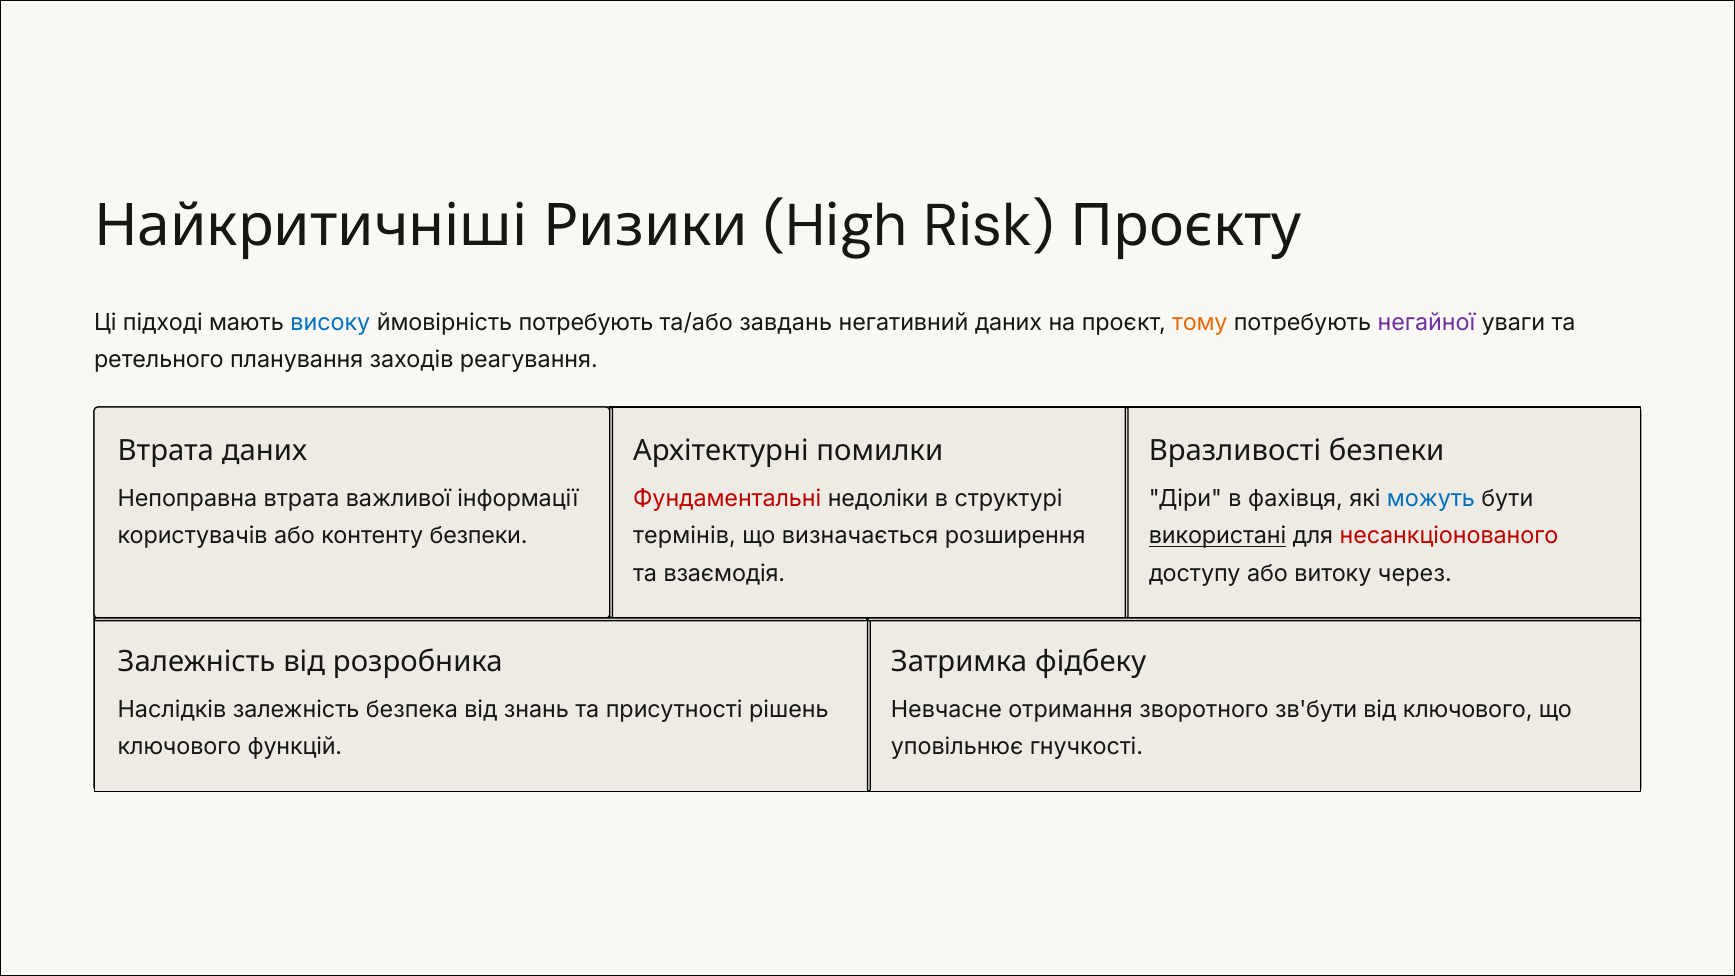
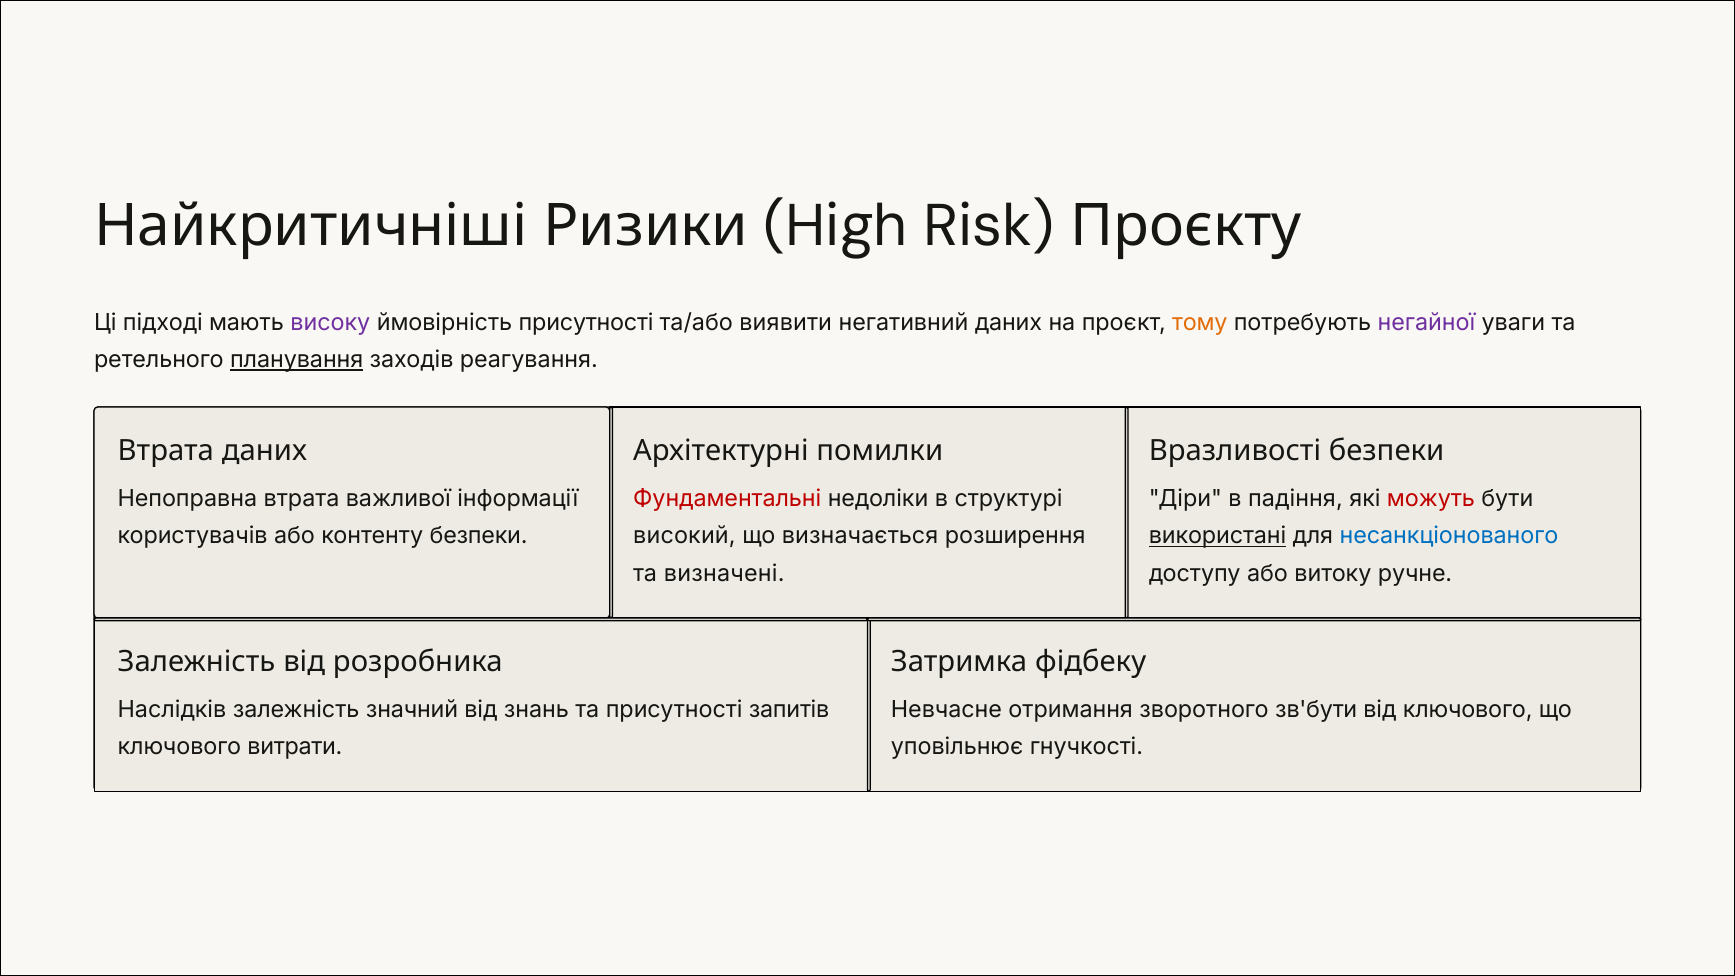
високу colour: blue -> purple
ймовірність потребують: потребують -> присутності
завдань: завдань -> виявити
планування underline: none -> present
фахівця: фахівця -> падіння
можуть colour: blue -> red
термінів: термінів -> високий
несанкціонованого colour: red -> blue
взаємодія: взаємодія -> визначені
через: через -> ручне
безпека: безпека -> значний
рішень: рішень -> запитів
функцій: функцій -> витрати
